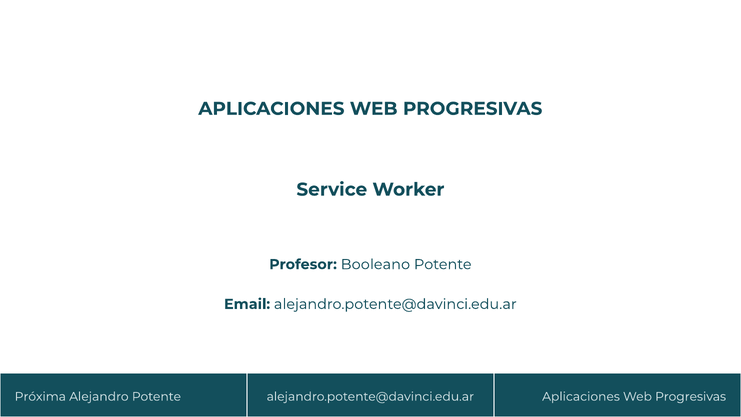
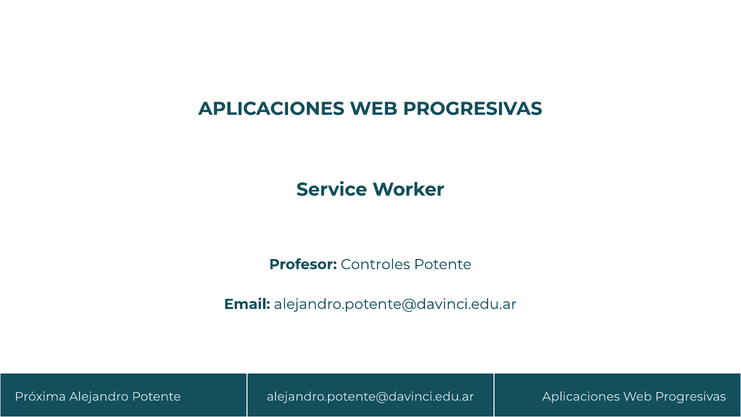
Booleano: Booleano -> Controles
